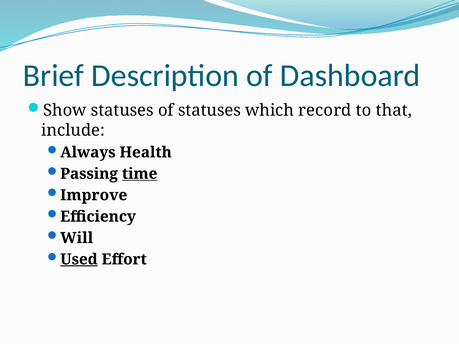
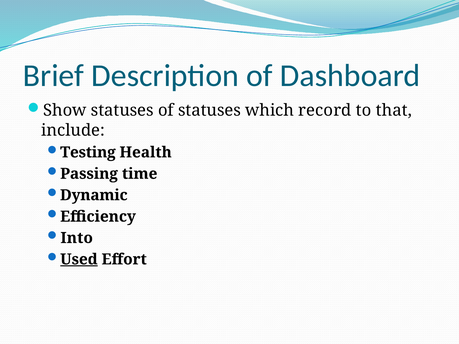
Always: Always -> Testing
time underline: present -> none
Improve: Improve -> Dynamic
Will: Will -> Into
